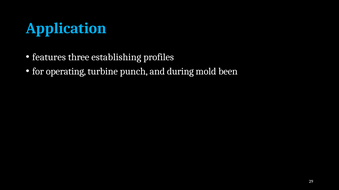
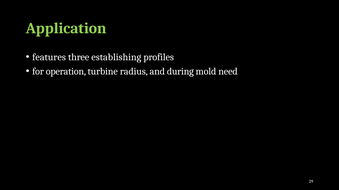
Application colour: light blue -> light green
operating: operating -> operation
punch: punch -> radius
been: been -> need
